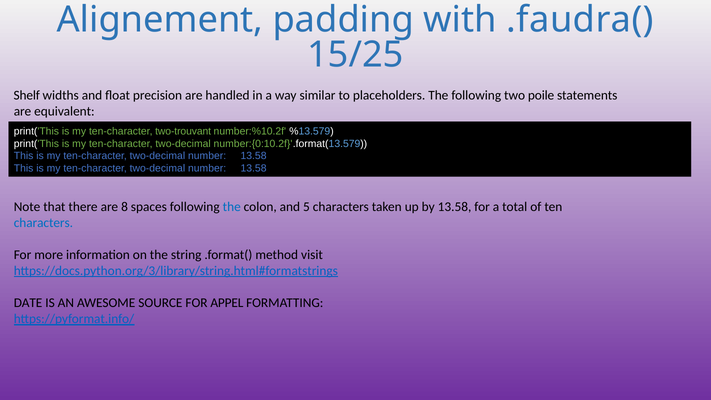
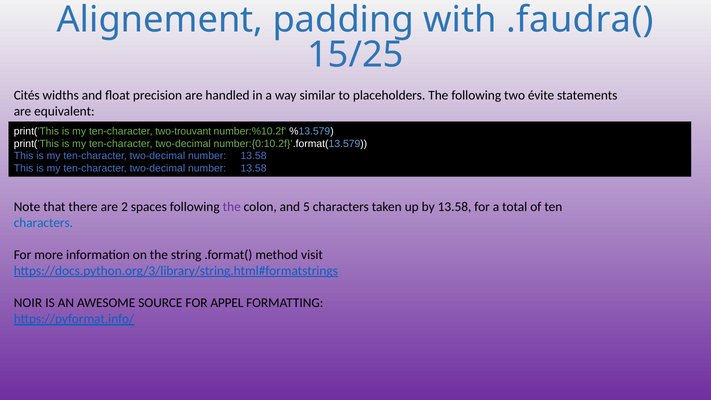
Shelf: Shelf -> Cités
poile: poile -> évite
8: 8 -> 2
the at (232, 207) colour: blue -> purple
DATE: DATE -> NOIR
